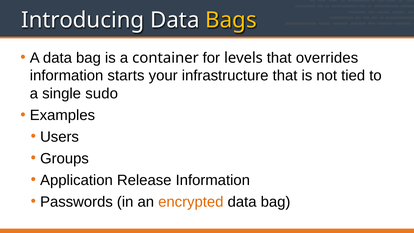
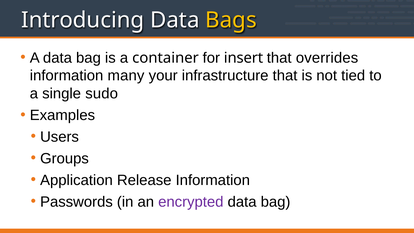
levels: levels -> insert
starts: starts -> many
encrypted colour: orange -> purple
